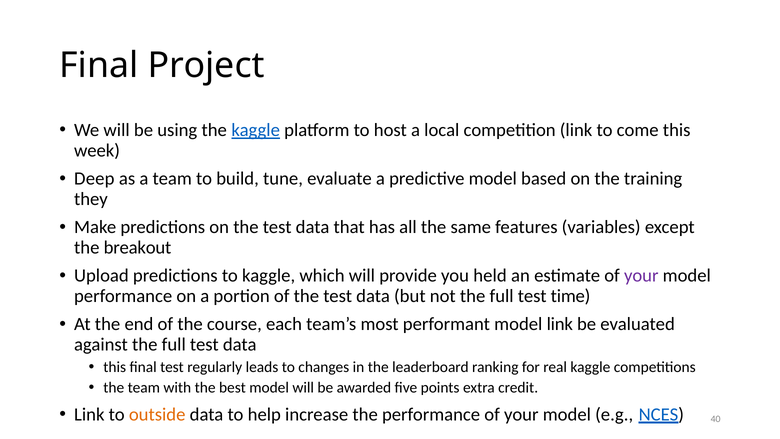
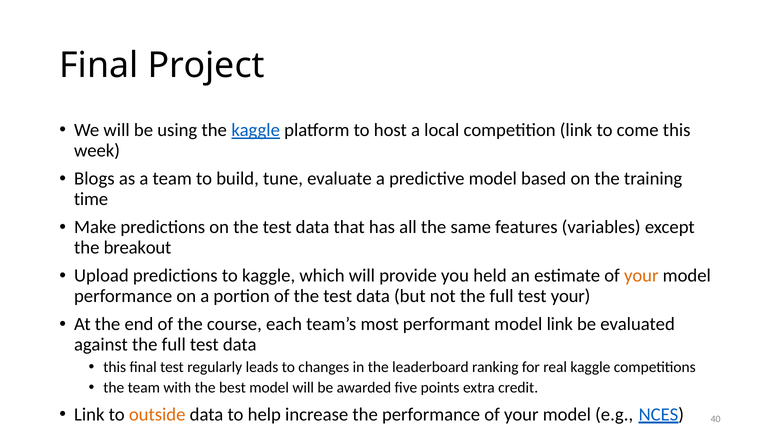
Deep: Deep -> Blogs
they: they -> time
your at (641, 276) colour: purple -> orange
test time: time -> your
